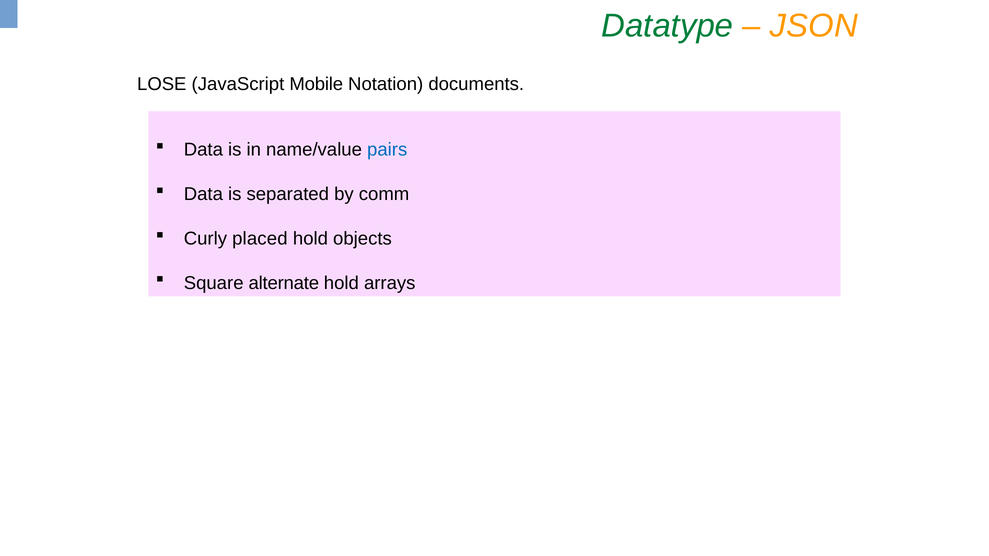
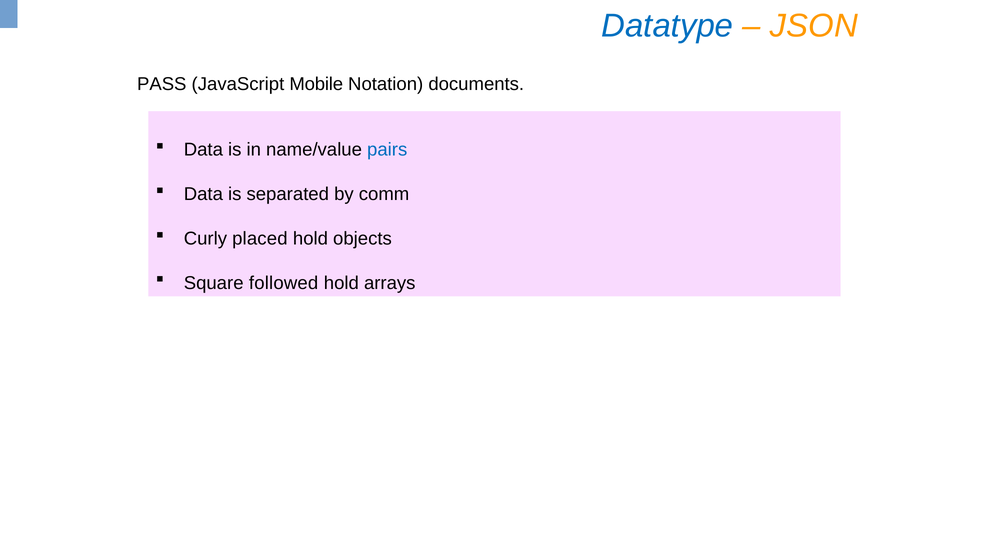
Datatype colour: green -> blue
LOSE: LOSE -> PASS
alternate: alternate -> followed
